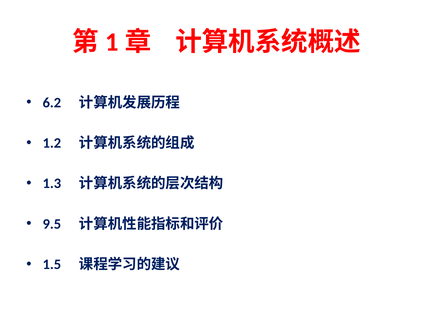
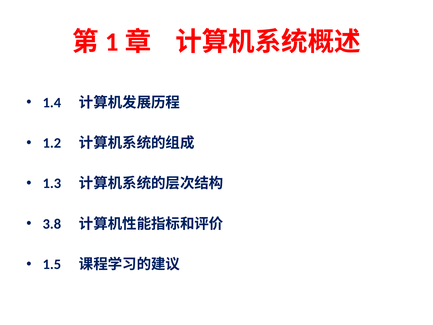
6.2: 6.2 -> 1.4
9.5: 9.5 -> 3.8
